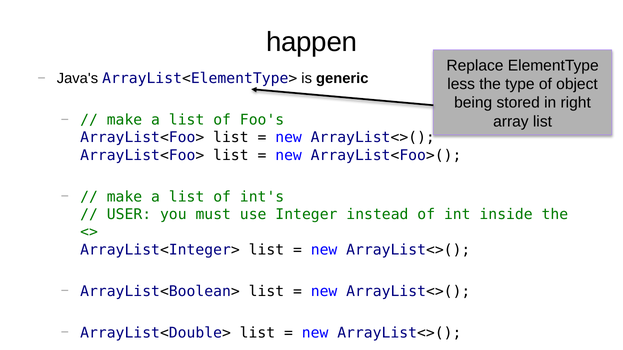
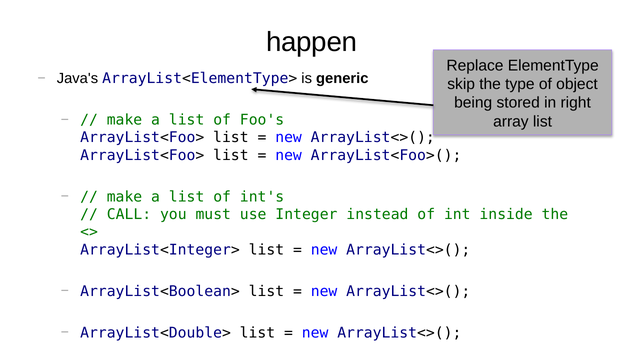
less: less -> skip
USER: USER -> CALL
